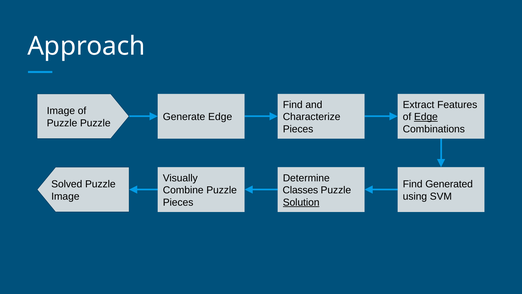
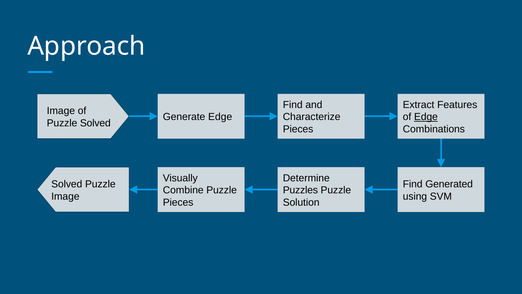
Puzzle Puzzle: Puzzle -> Solved
Classes: Classes -> Puzzles
Solution underline: present -> none
